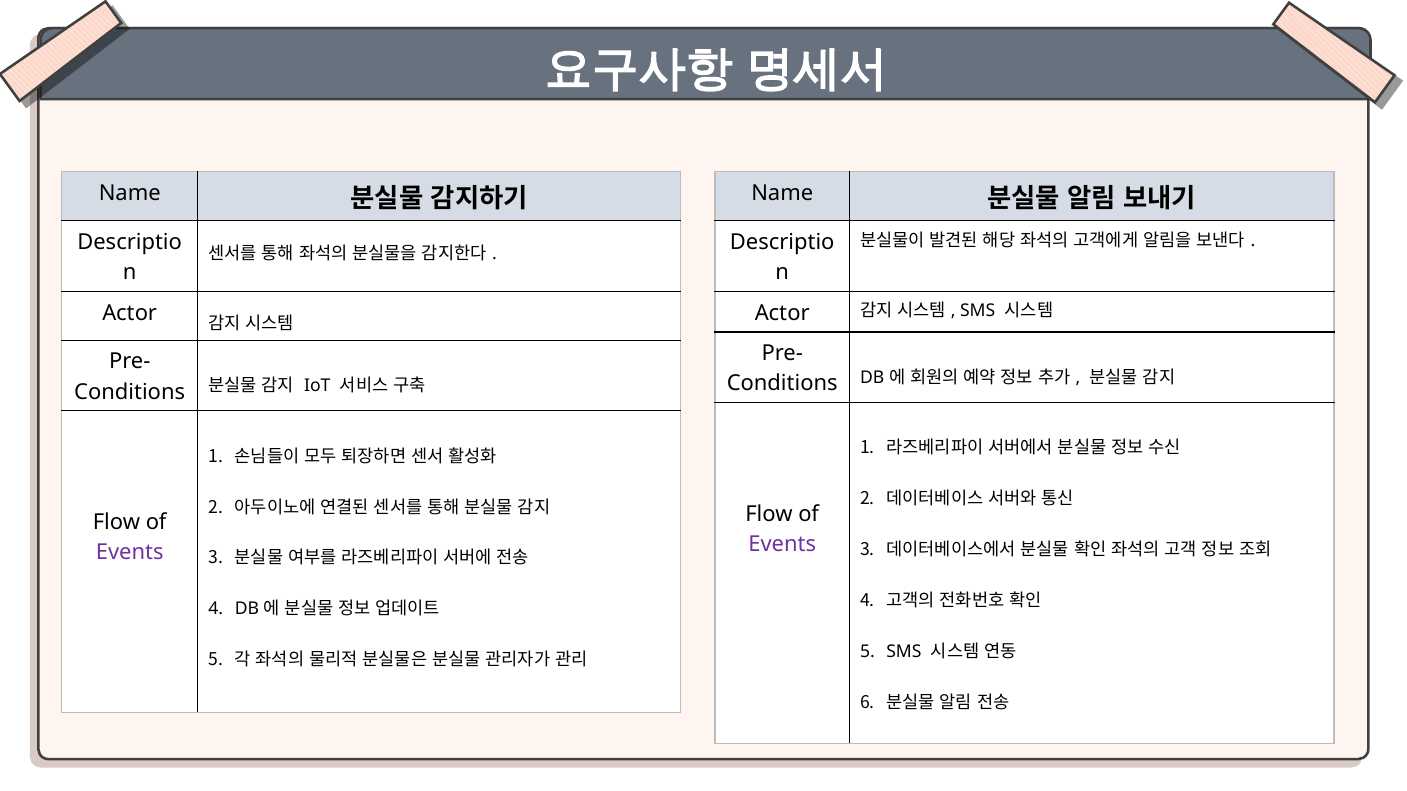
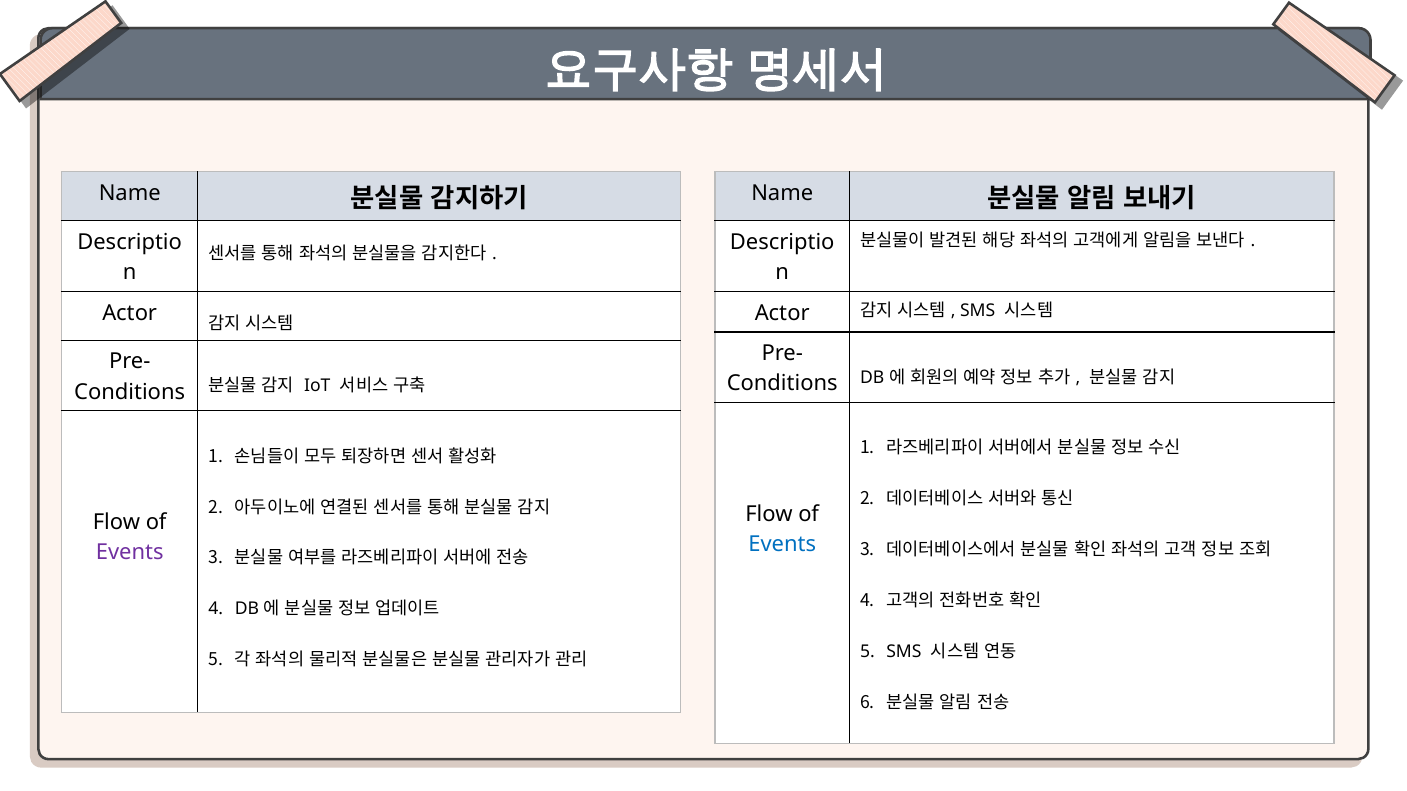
Events at (782, 545) colour: purple -> blue
